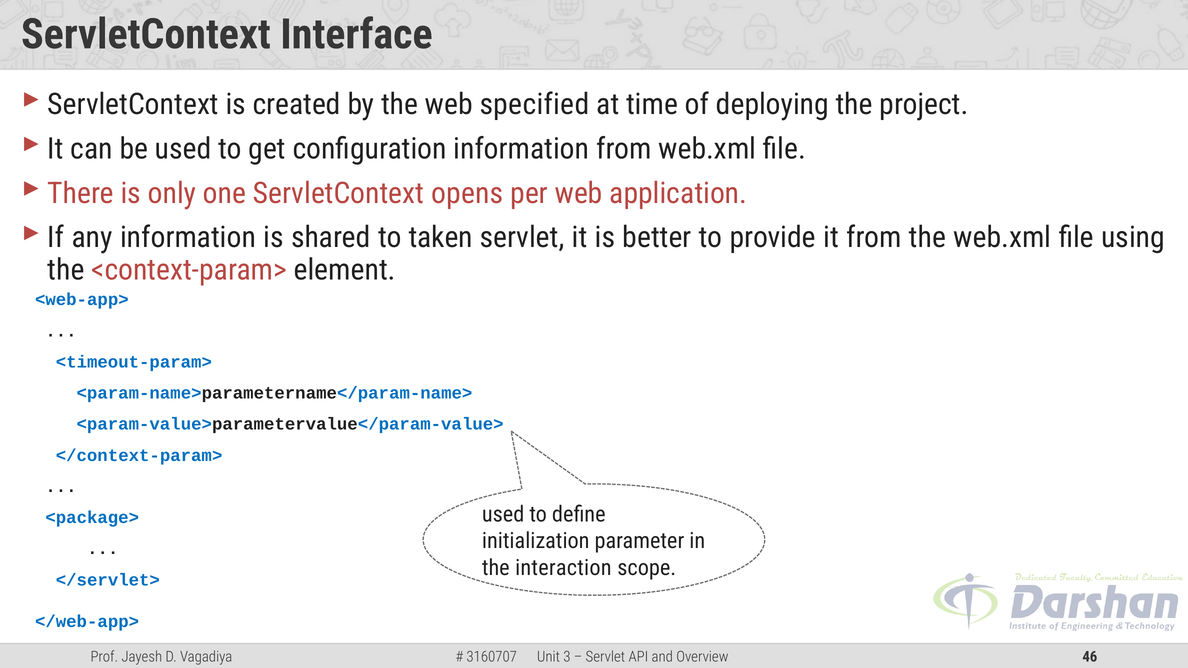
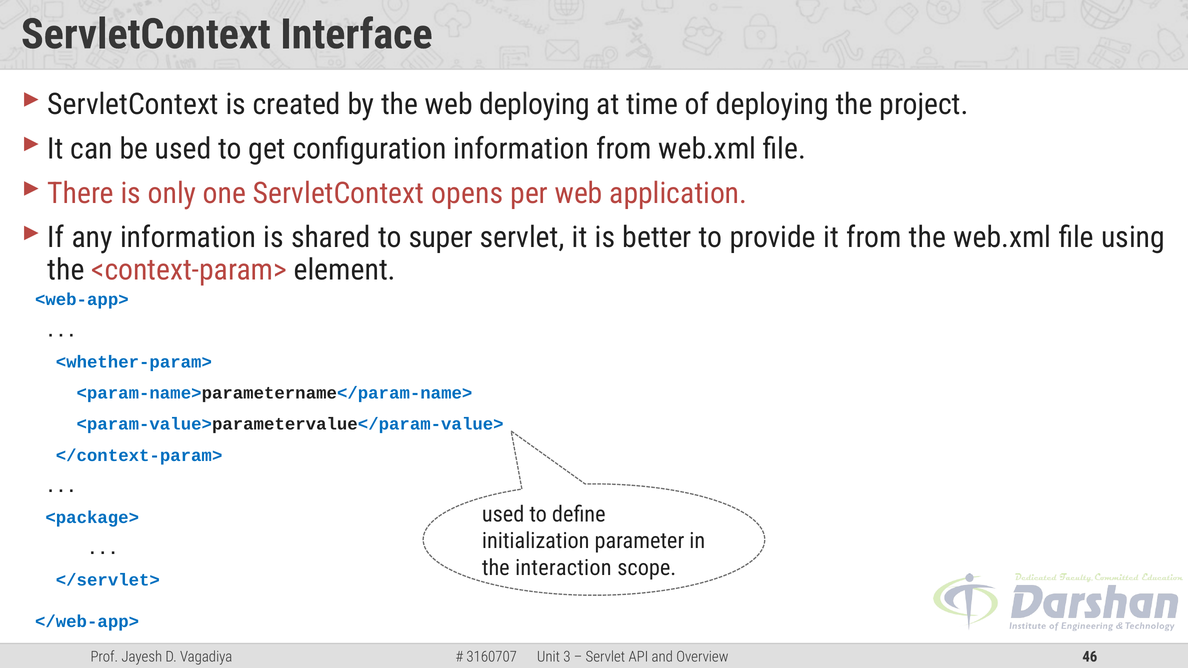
web specified: specified -> deploying
taken: taken -> super
<timeout-param>: <timeout-param> -> <whether-param>
